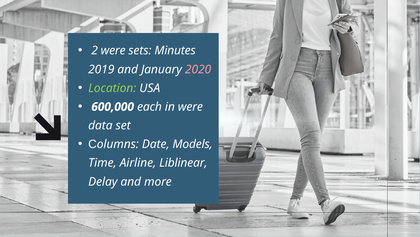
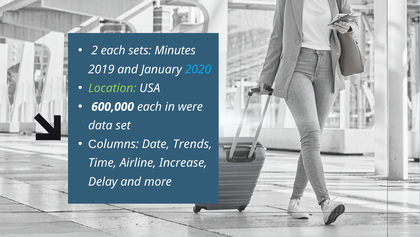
2 were: were -> each
2020 colour: pink -> light blue
Models: Models -> Trends
Liblinear: Liblinear -> Increase
